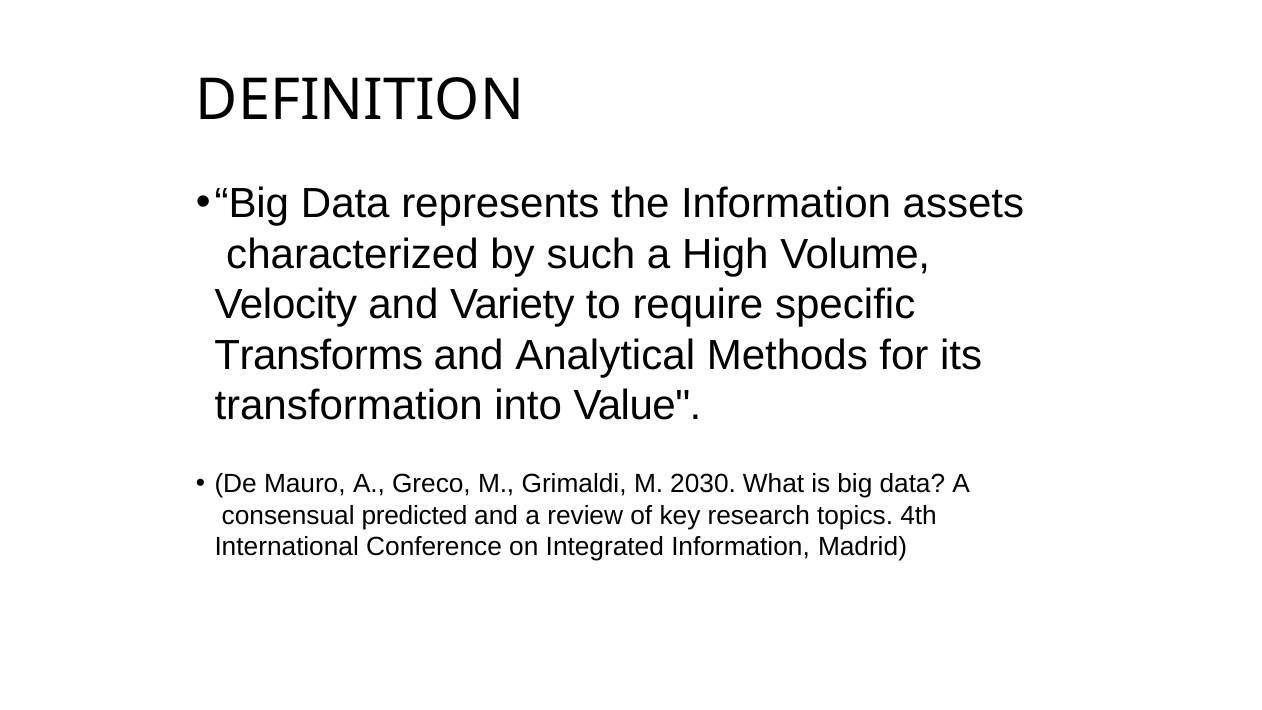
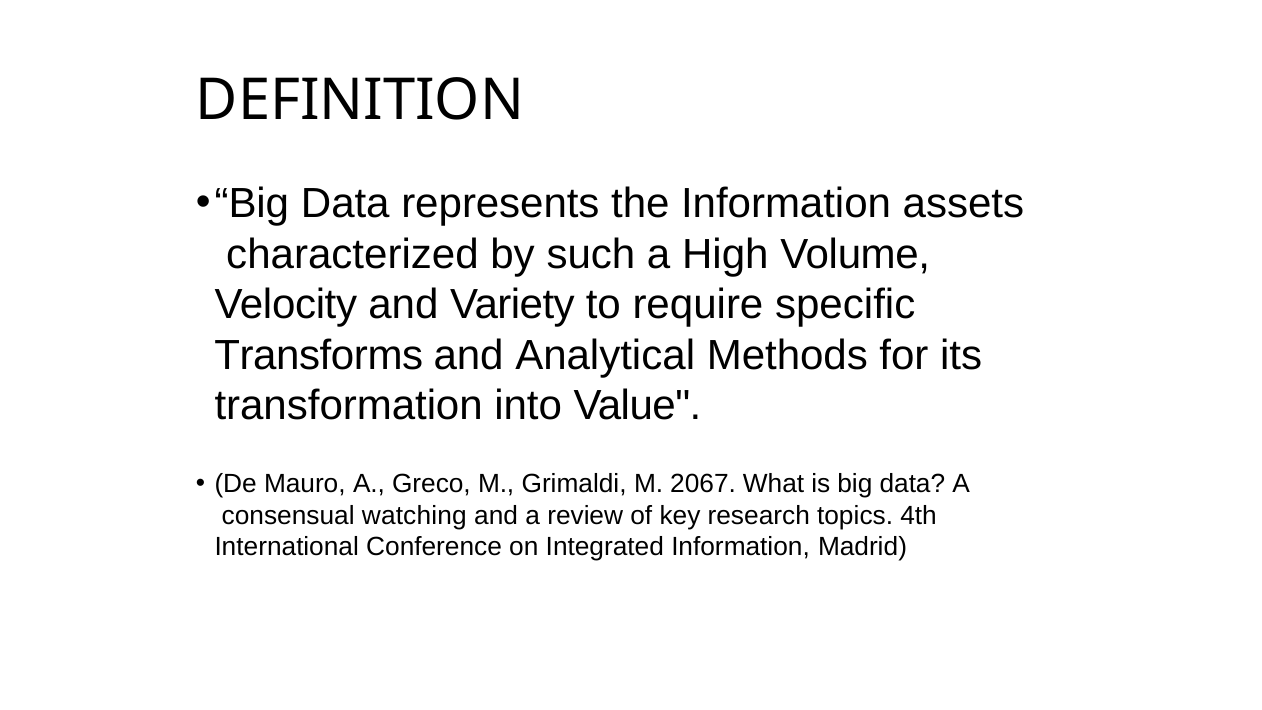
2030: 2030 -> 2067
predicted: predicted -> watching
